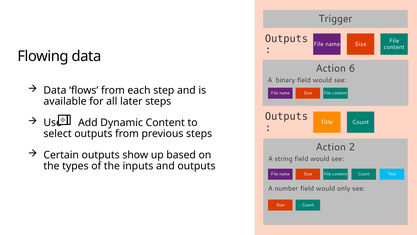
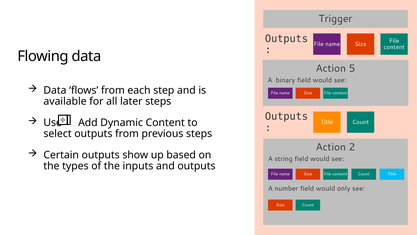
6: 6 -> 5
